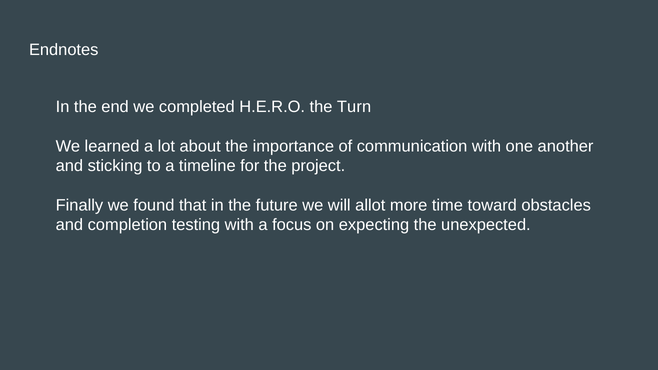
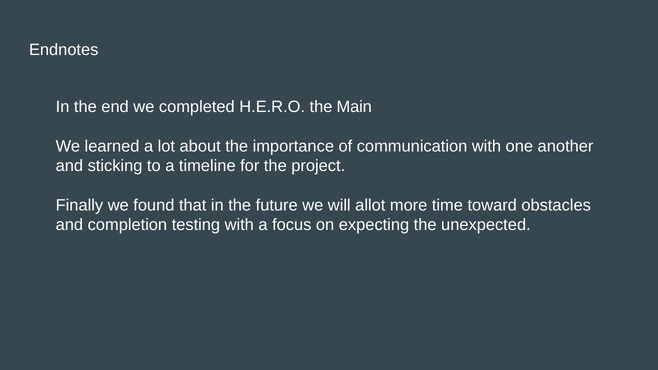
Turn: Turn -> Main
